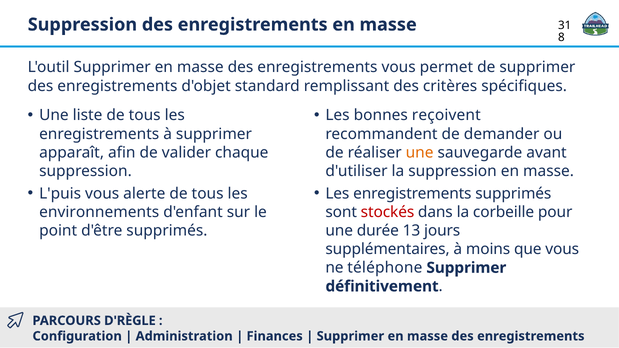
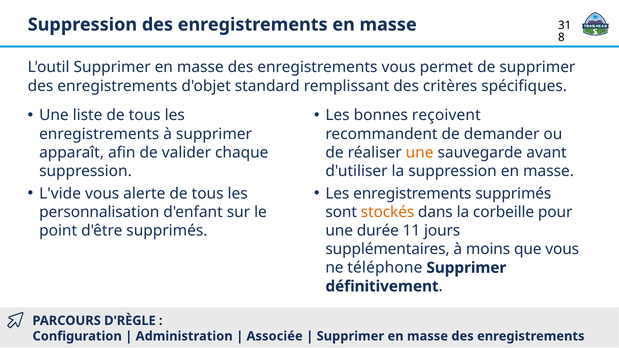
L'puis: L'puis -> L'vide
environnements: environnements -> personnalisation
stockés colour: red -> orange
13: 13 -> 11
Finances: Finances -> Associée
